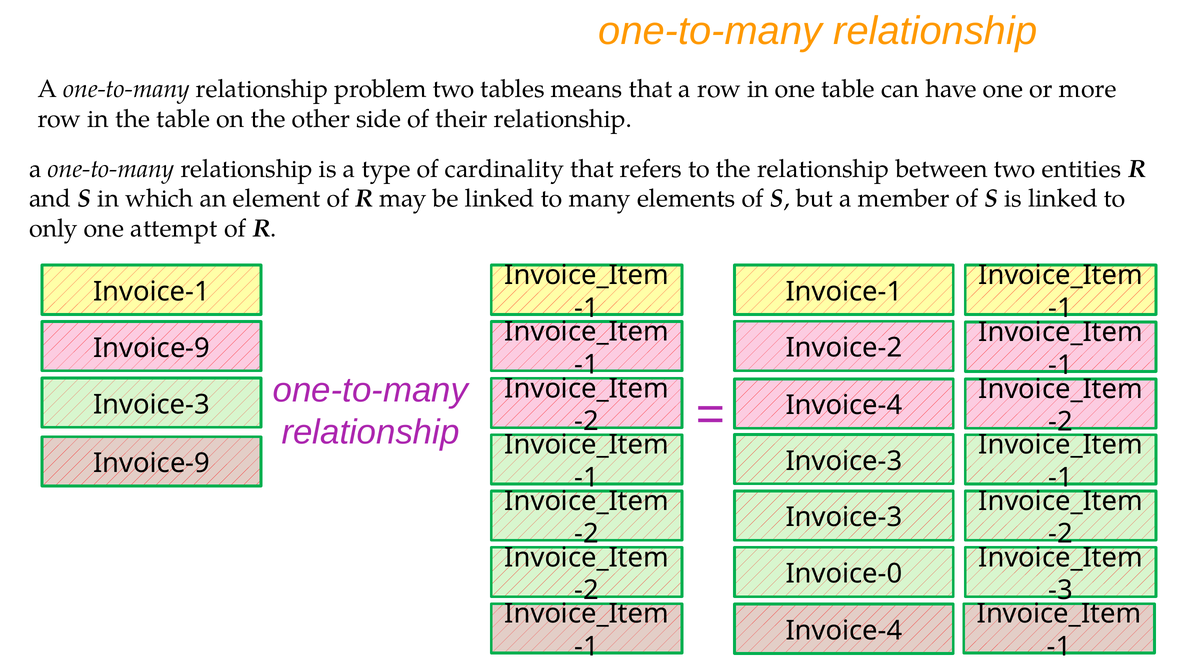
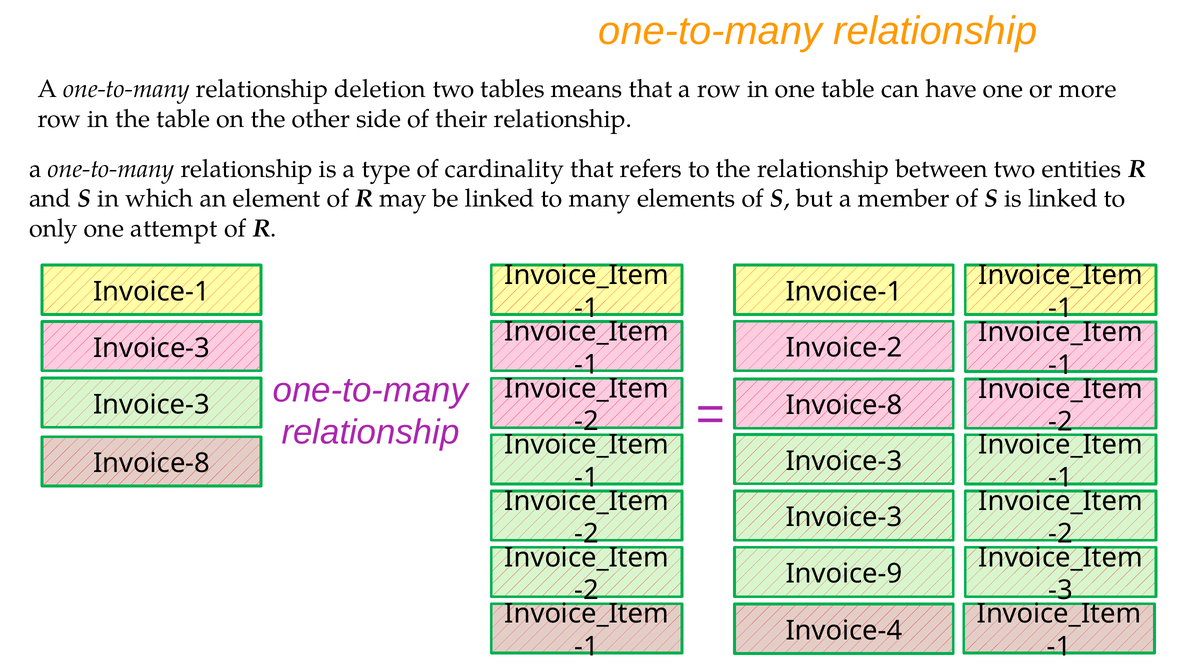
problem: problem -> deletion
Invoice-9 at (152, 348): Invoice-9 -> Invoice-3
Invoice-4 at (844, 406): Invoice-4 -> Invoice-8
Invoice-9 at (152, 464): Invoice-9 -> Invoice-8
Invoice-0: Invoice-0 -> Invoice-9
